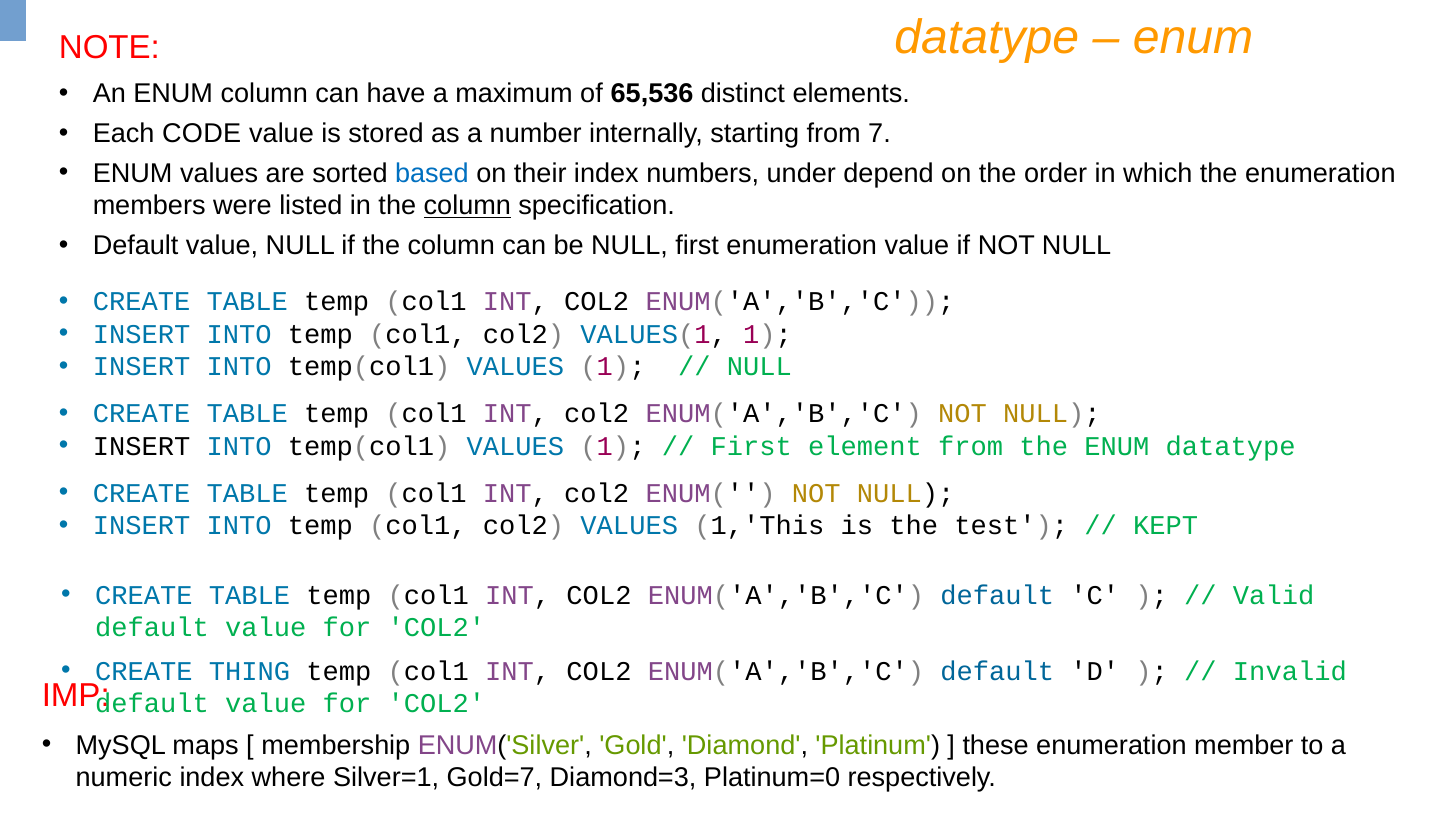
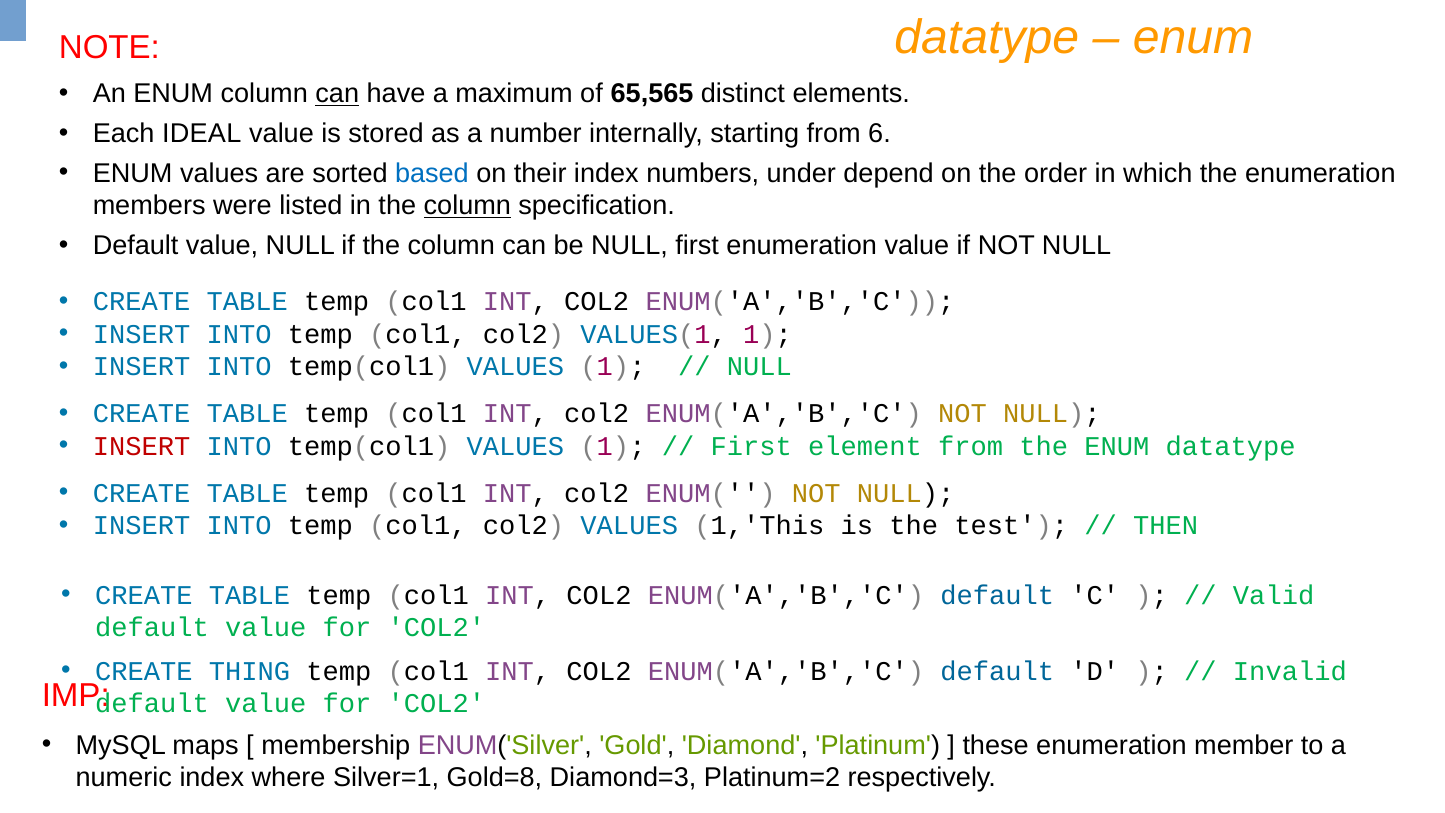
can at (337, 94) underline: none -> present
65,536: 65,536 -> 65,565
CODE: CODE -> IDEAL
7: 7 -> 6
INSERT at (142, 446) colour: black -> red
KEPT: KEPT -> THEN
Gold=7: Gold=7 -> Gold=8
Platinum=0: Platinum=0 -> Platinum=2
